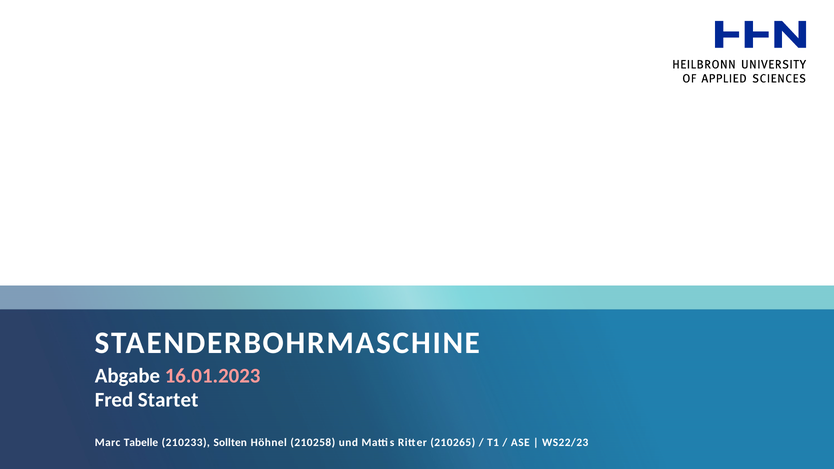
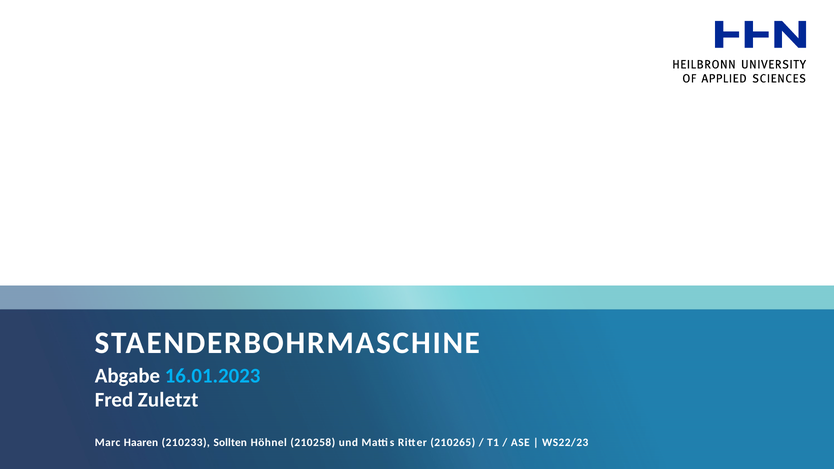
16.01.2023 colour: pink -> light blue
Startet: Startet -> Zuletzt
Tabelle: Tabelle -> Haaren
